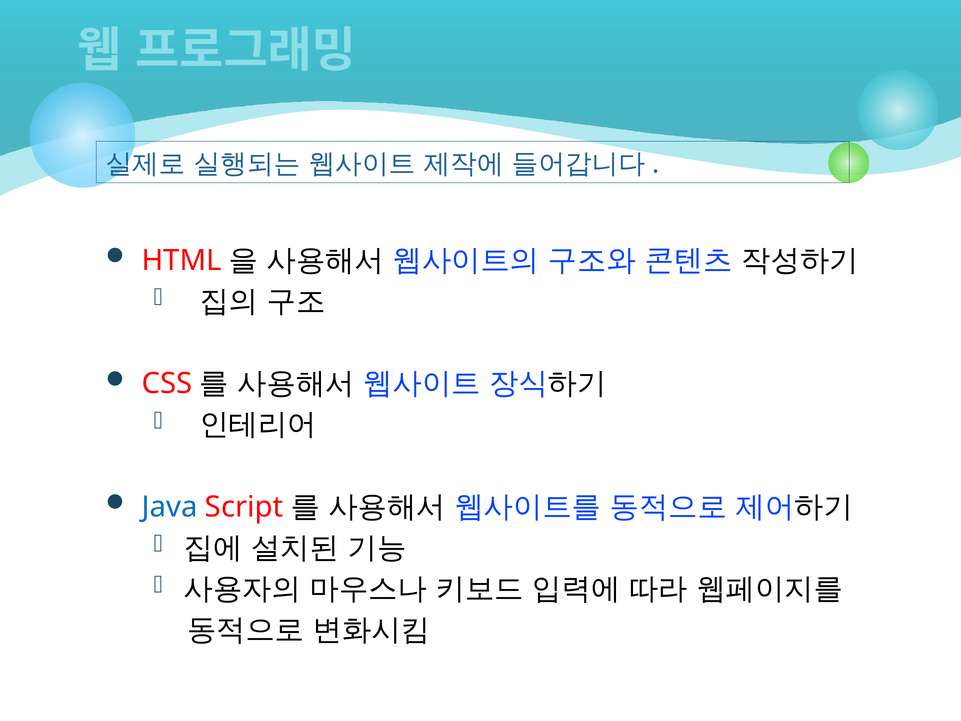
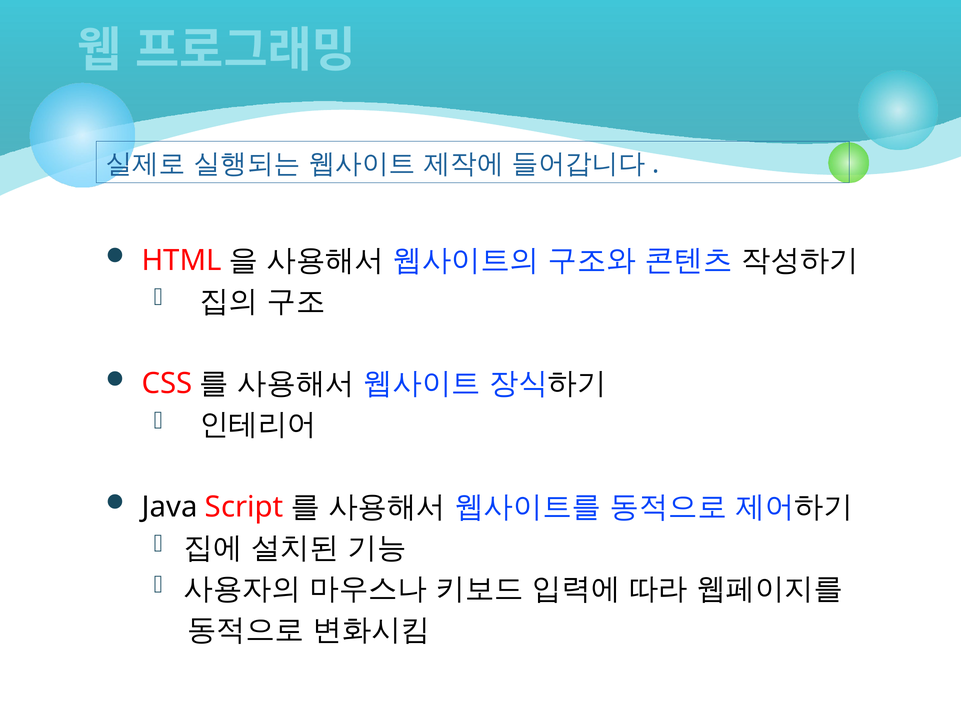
Java colour: blue -> black
